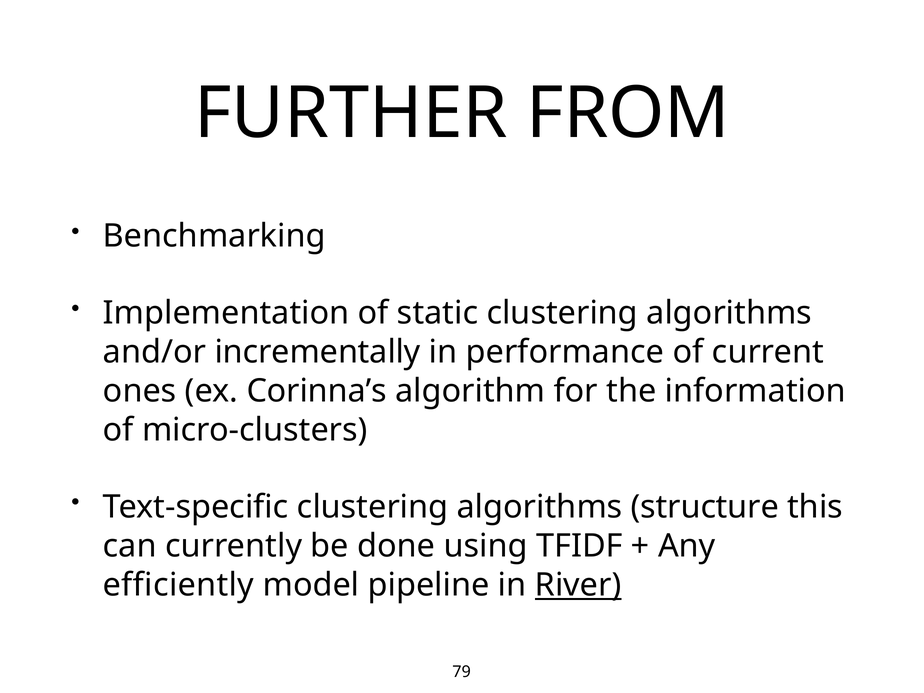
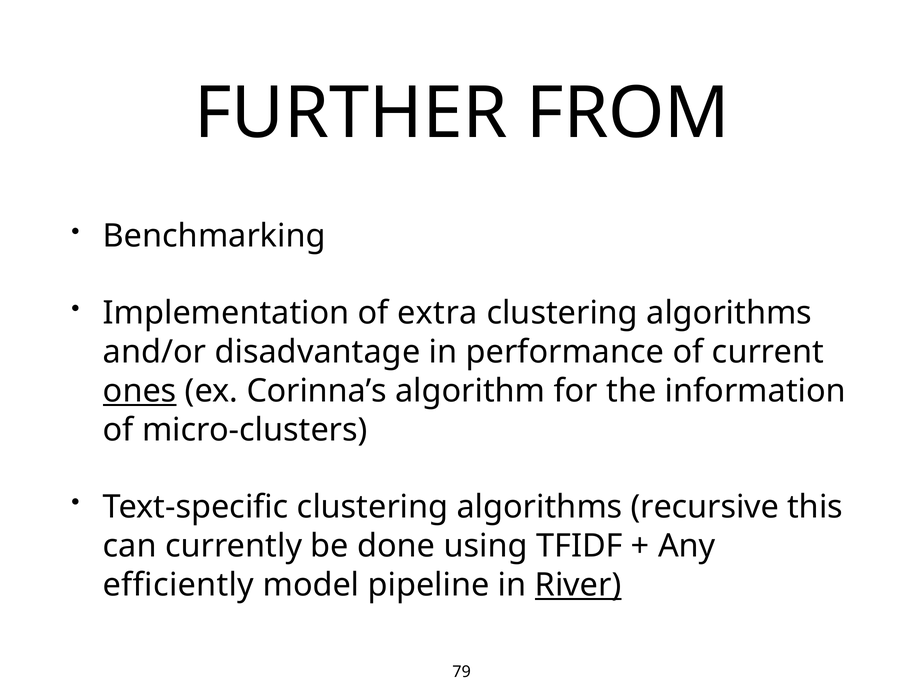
static: static -> extra
incrementally: incrementally -> disadvantage
ones underline: none -> present
structure: structure -> recursive
